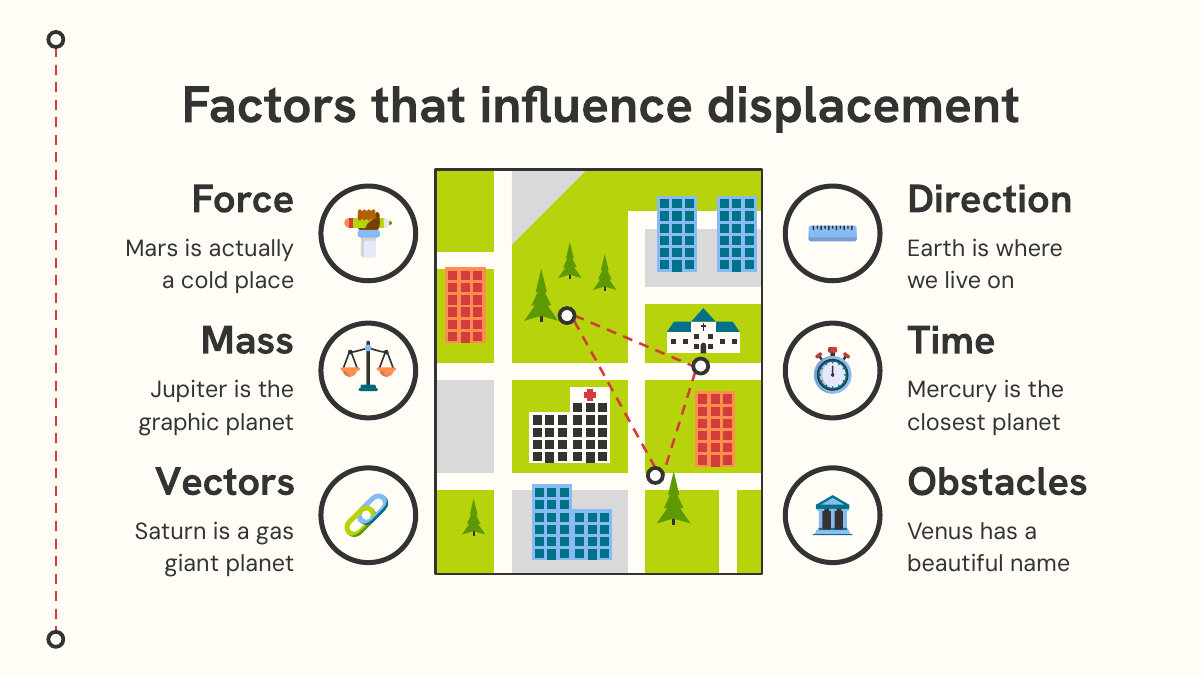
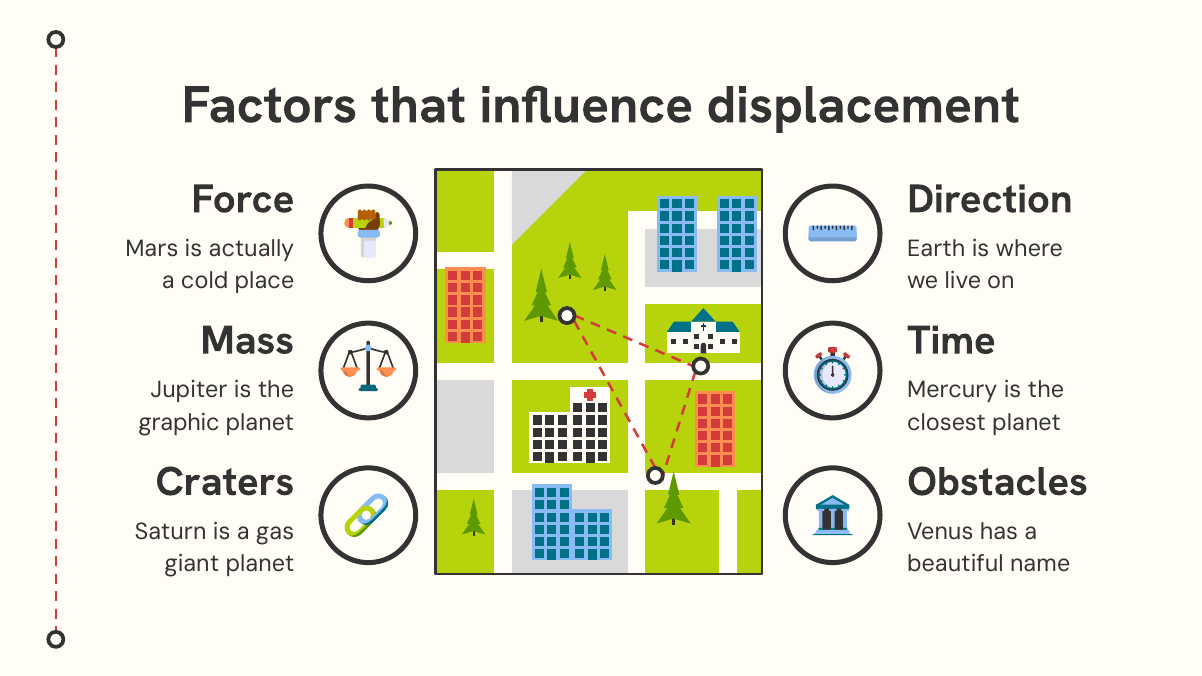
Vectors: Vectors -> Craters
